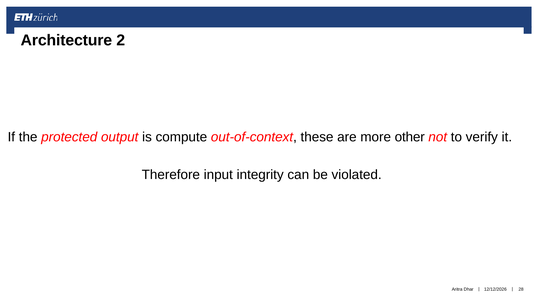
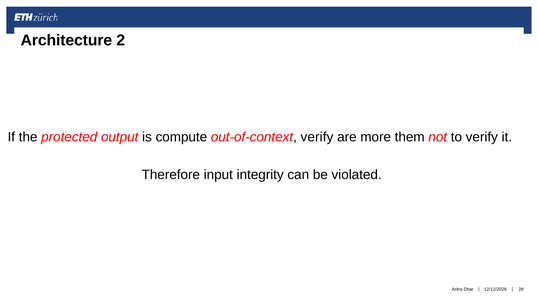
out-of-context these: these -> verify
other: other -> them
